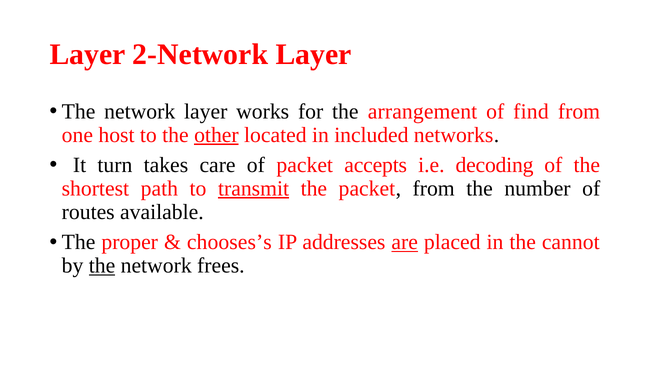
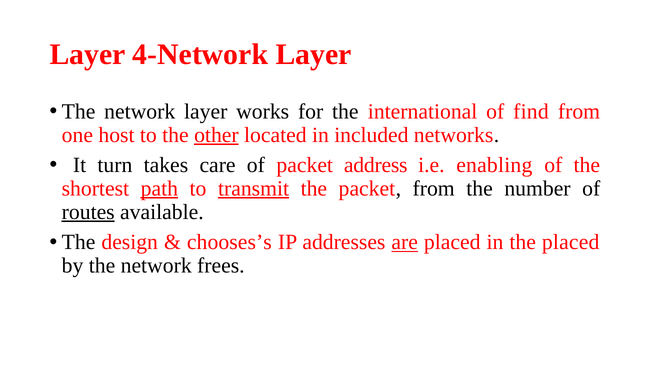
2-Network: 2-Network -> 4-Network
arrangement: arrangement -> international
accepts: accepts -> address
decoding: decoding -> enabling
path underline: none -> present
routes underline: none -> present
proper: proper -> design
the cannot: cannot -> placed
the at (102, 265) underline: present -> none
